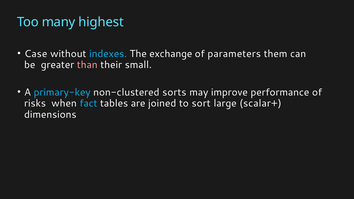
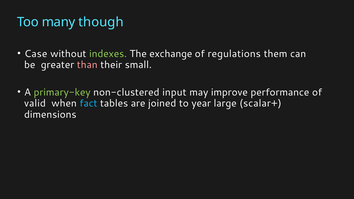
highest: highest -> though
indexes colour: light blue -> light green
parameters: parameters -> regulations
primary-key colour: light blue -> light green
sorts: sorts -> input
risks: risks -> valid
sort: sort -> year
